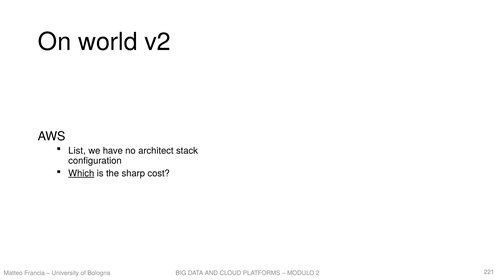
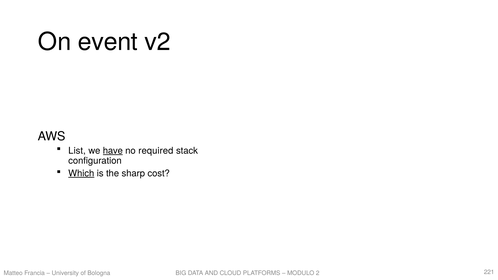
world: world -> event
have underline: none -> present
architect: architect -> required
